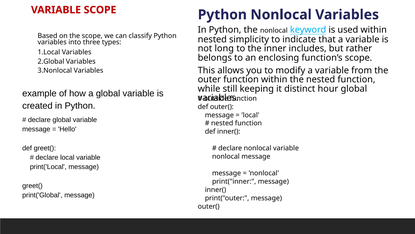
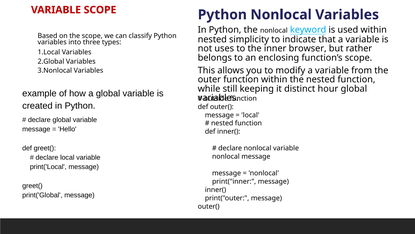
long: long -> uses
includes: includes -> browser
